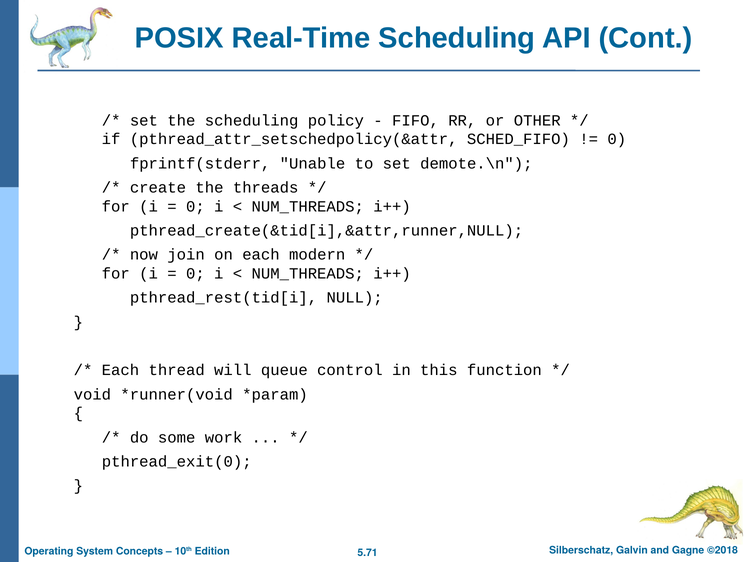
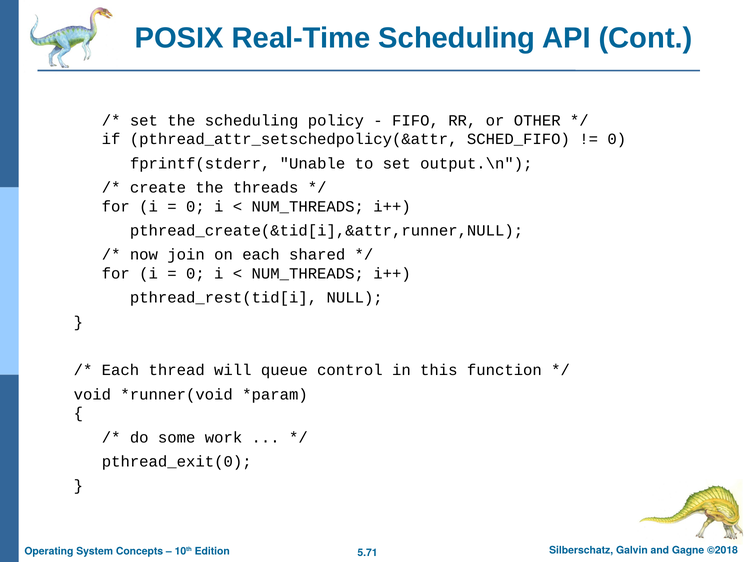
demote.\n: demote.\n -> output.\n
modern: modern -> shared
